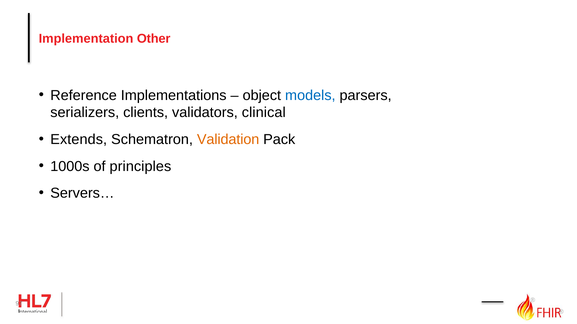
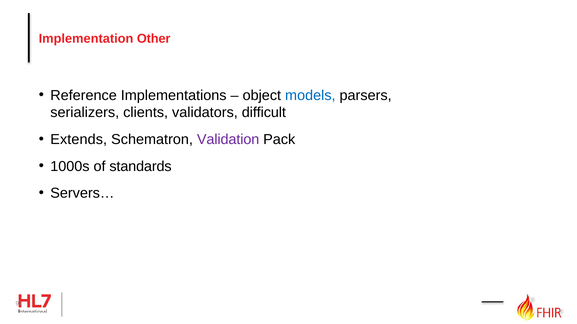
clinical: clinical -> difficult
Validation colour: orange -> purple
principles: principles -> standards
